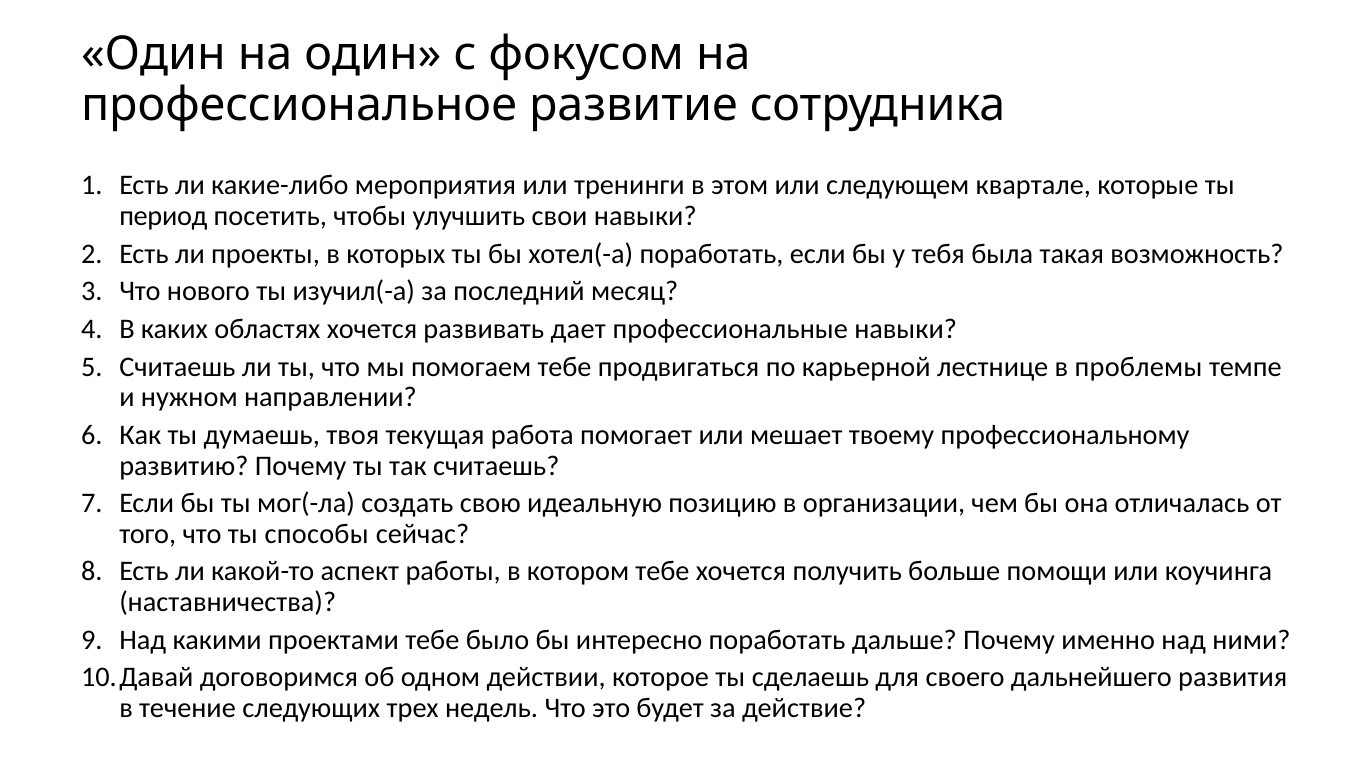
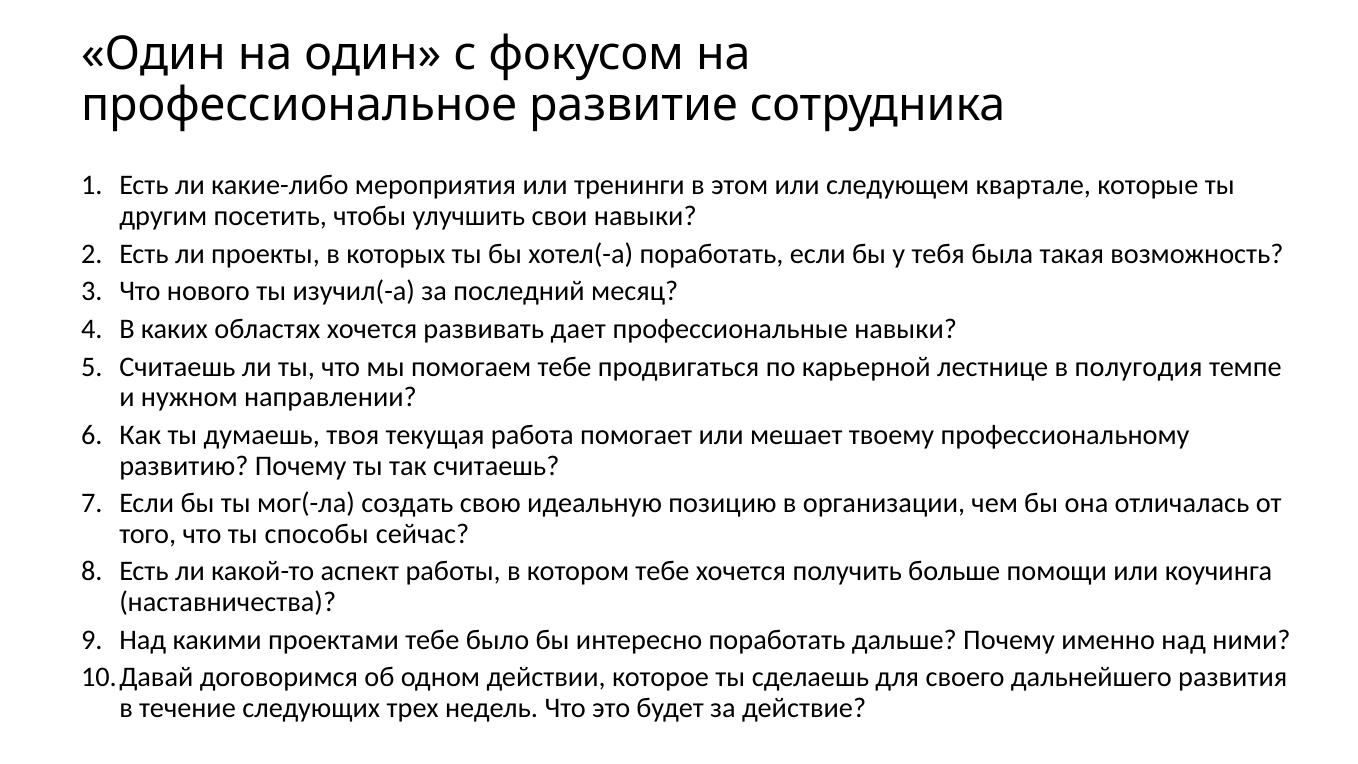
период: период -> другим
проблемы: проблемы -> полугодия
